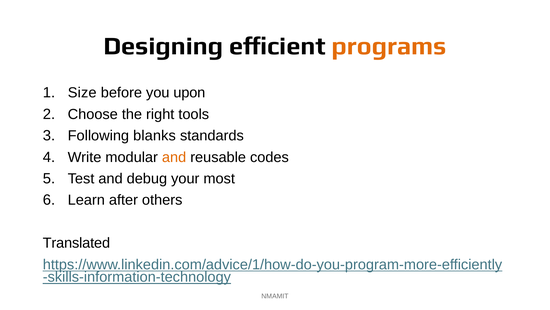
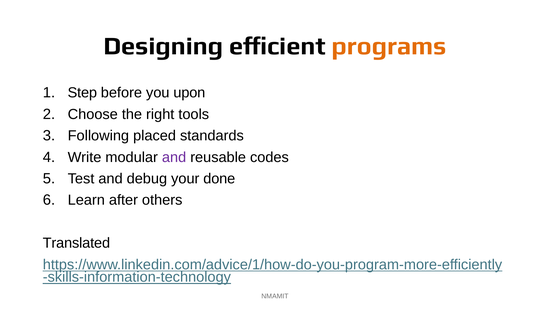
Size: Size -> Step
blanks: blanks -> placed
and at (174, 157) colour: orange -> purple
most: most -> done
